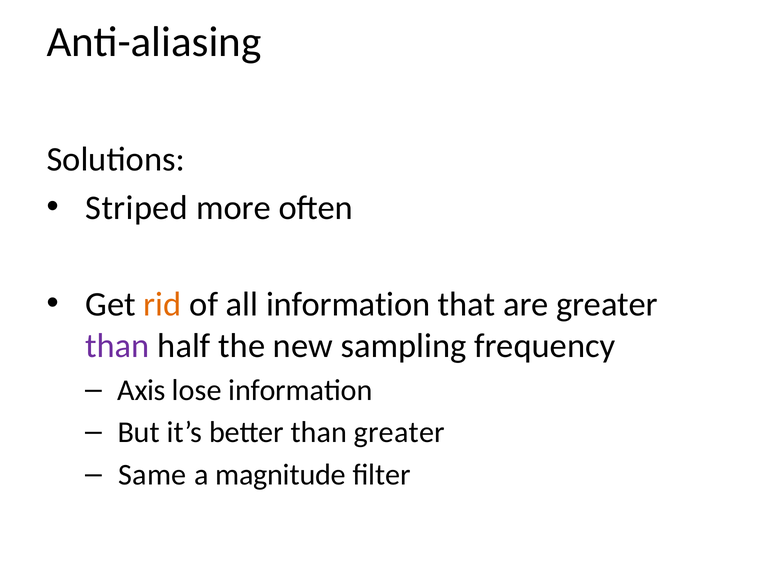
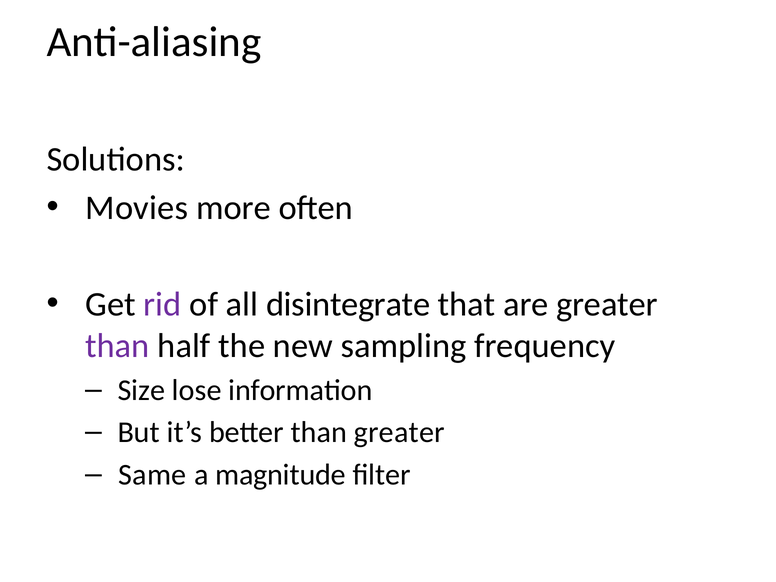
Striped: Striped -> Movies
rid colour: orange -> purple
all information: information -> disintegrate
Axis: Axis -> Size
